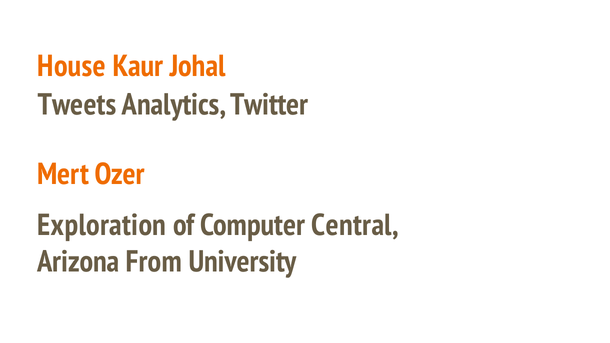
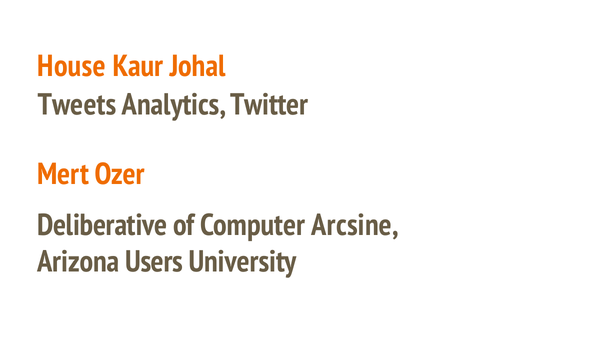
Exploration: Exploration -> Deliberative
Central: Central -> Arcsine
From: From -> Users
